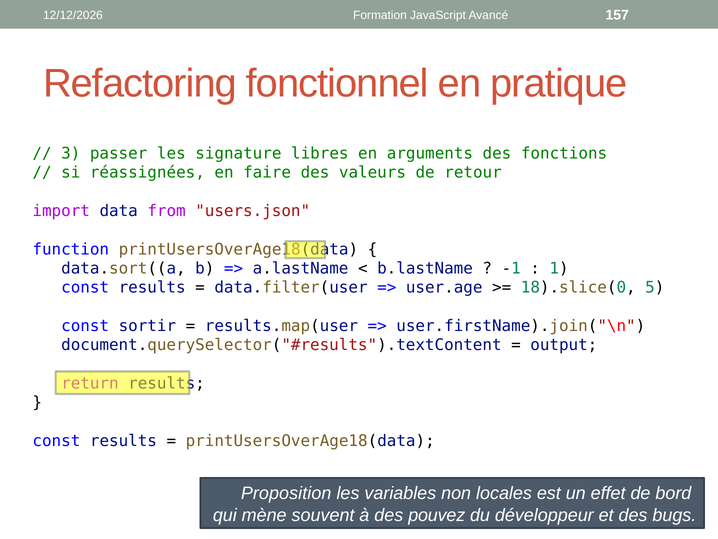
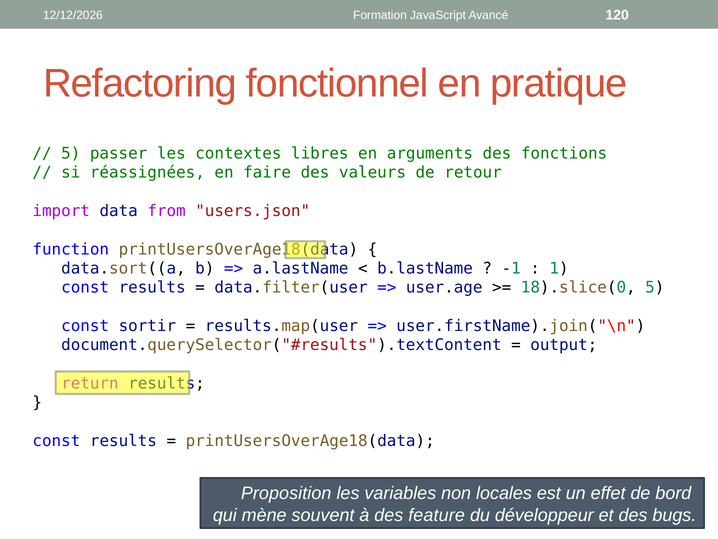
157: 157 -> 120
3 at (71, 153): 3 -> 5
signature: signature -> contextes
pouvez: pouvez -> feature
